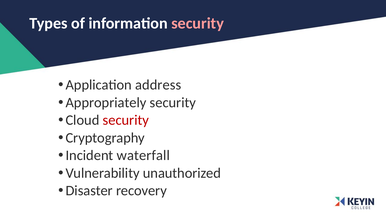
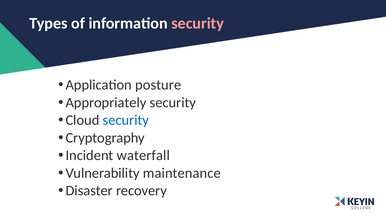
address: address -> posture
security at (126, 120) colour: red -> blue
unauthorized: unauthorized -> maintenance
